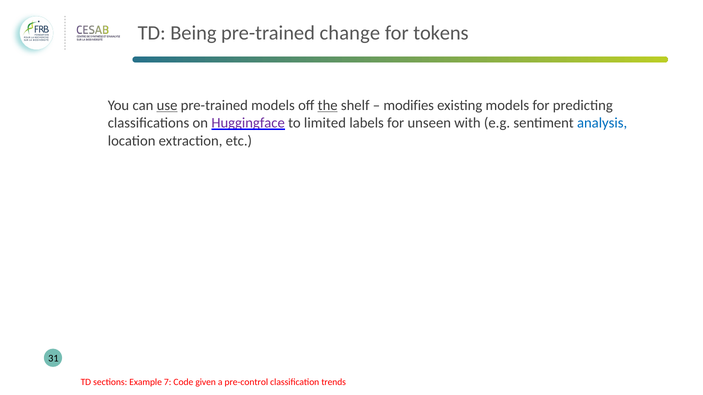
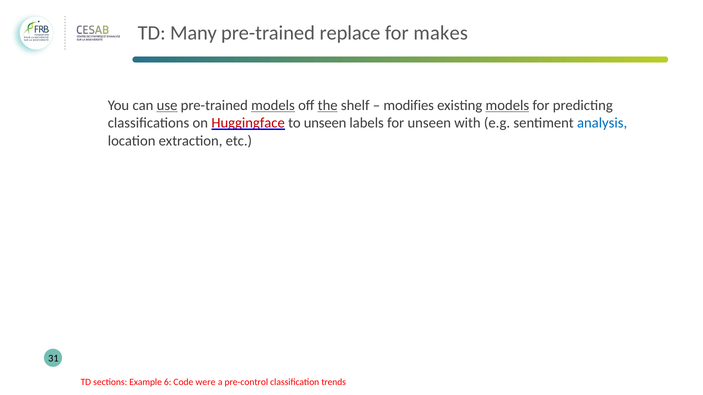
Being: Being -> Many
change: change -> replace
tokens: tokens -> makes
models at (273, 106) underline: none -> present
models at (507, 106) underline: none -> present
Huggingface colour: purple -> red
to limited: limited -> unseen
7: 7 -> 6
given: given -> were
